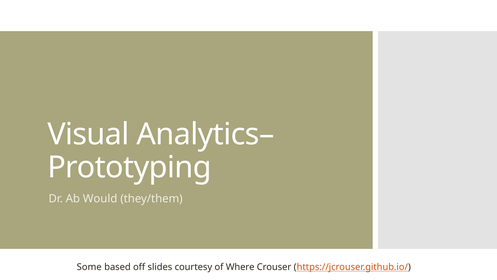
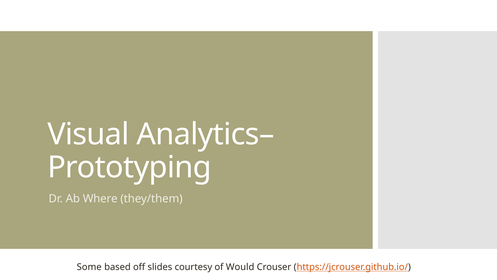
Would: Would -> Where
Where: Where -> Would
